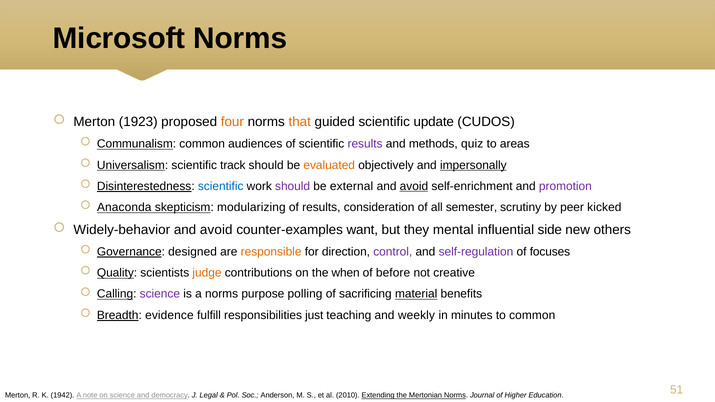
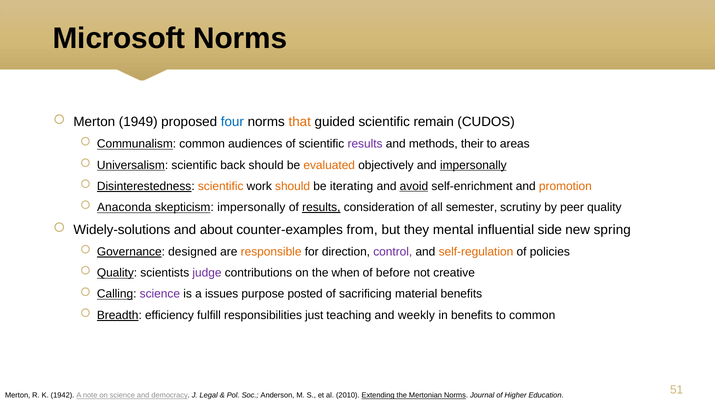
1923: 1923 -> 1949
four colour: orange -> blue
update: update -> remain
quiz: quiz -> their
track: track -> back
scientific at (221, 186) colour: blue -> orange
should at (293, 186) colour: purple -> orange
external: external -> iterating
promotion colour: purple -> orange
skepticism modularizing: modularizing -> impersonally
results at (321, 207) underline: none -> present
peer kicked: kicked -> quality
Widely-behavior: Widely-behavior -> Widely-solutions
avoid at (216, 230): avoid -> about
want: want -> from
others: others -> spring
self-regulation colour: purple -> orange
focuses: focuses -> policies
judge colour: orange -> purple
a norms: norms -> issues
polling: polling -> posted
material underline: present -> none
evidence: evidence -> efficiency
in minutes: minutes -> benefits
